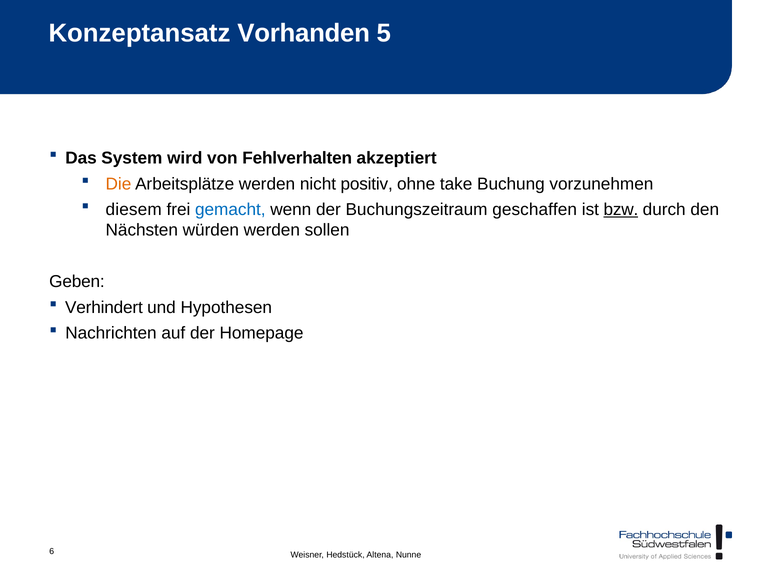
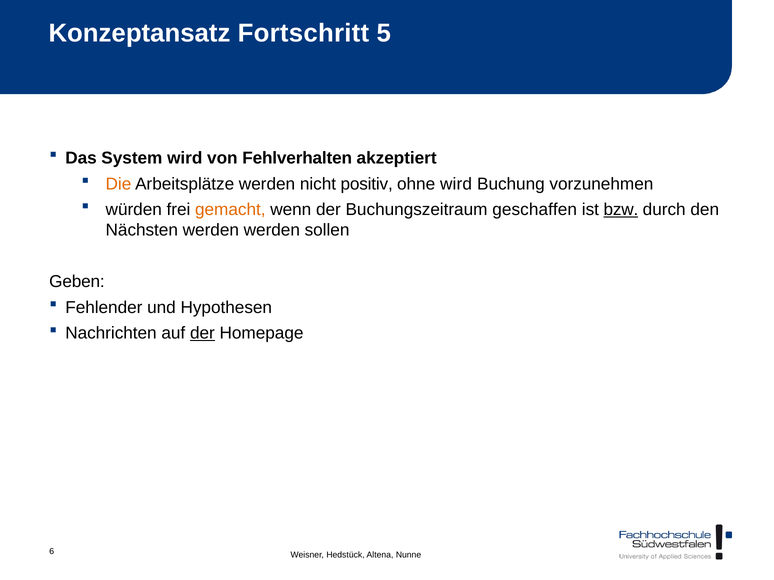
Vorhanden: Vorhanden -> Fortschritt
ohne take: take -> wird
diesem: diesem -> würden
gemacht colour: blue -> orange
Nächsten würden: würden -> werden
Verhindert: Verhindert -> Fehlender
der at (202, 334) underline: none -> present
